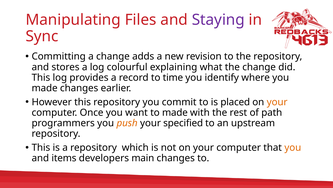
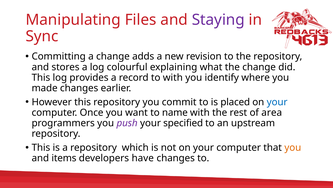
to time: time -> with
your at (277, 102) colour: orange -> blue
to made: made -> name
path: path -> area
push colour: orange -> purple
main: main -> have
